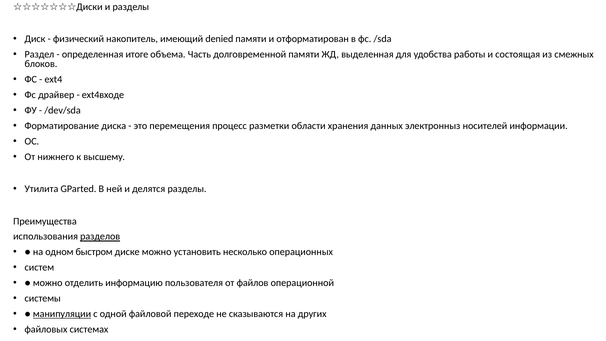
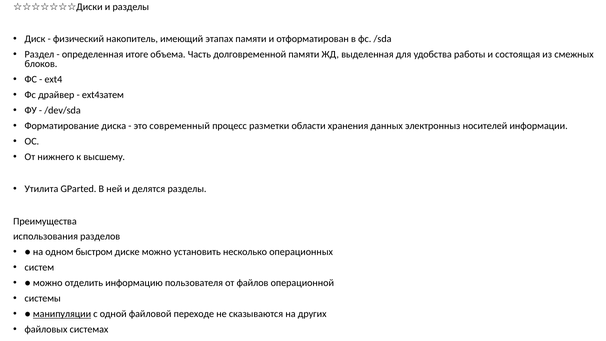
denied: denied -> этапах
ext4входе: ext4входе -> ext4затем
перемещения: перемещения -> современный
разделов underline: present -> none
